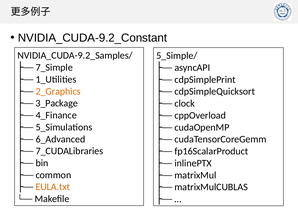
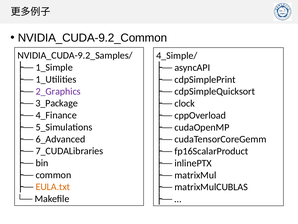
NVIDIA_CUDA-9.2_Constant: NVIDIA_CUDA-9.2_Constant -> NVIDIA_CUDA-9.2_Common
5_Simple/: 5_Simple/ -> 4_Simple/
7_Simple: 7_Simple -> 1_Simple
2_Graphics colour: orange -> purple
